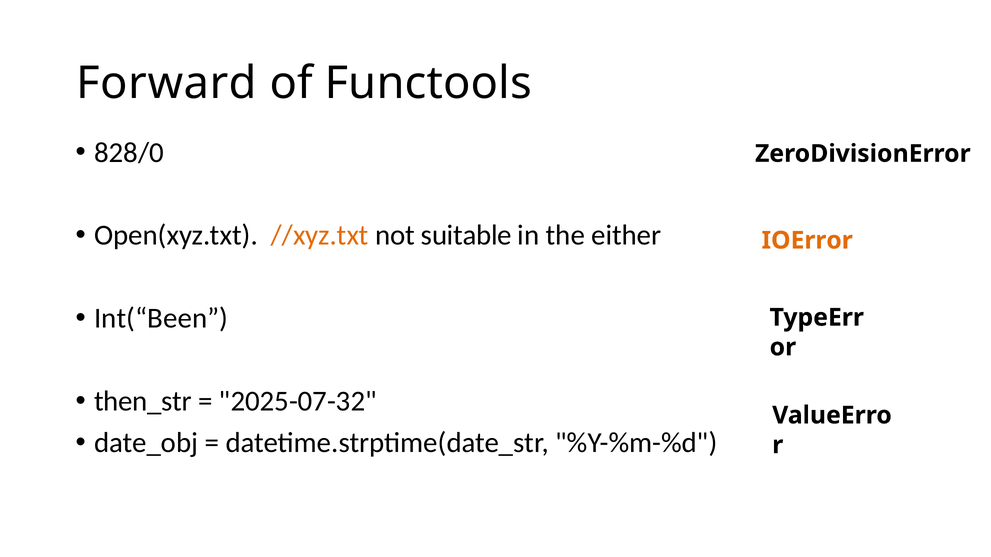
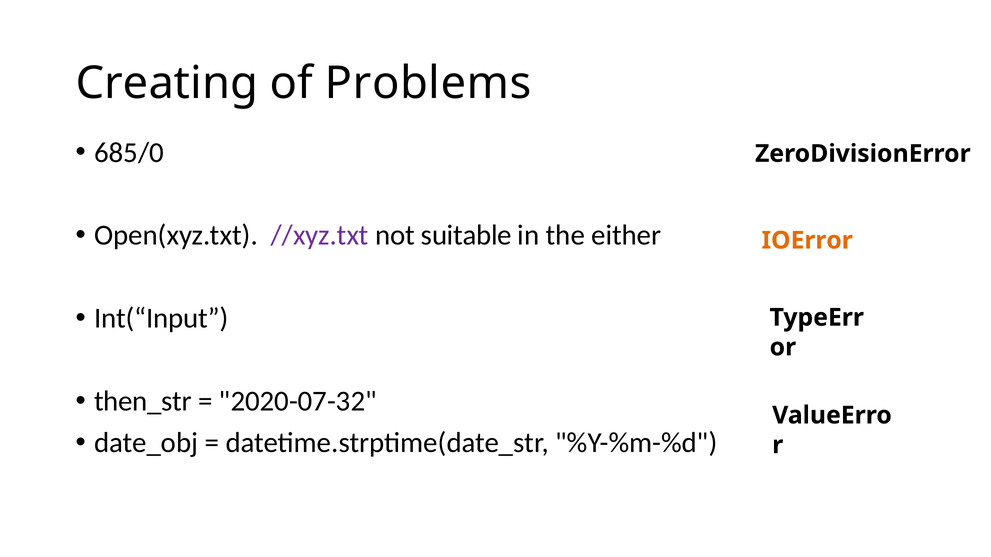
Forward: Forward -> Creating
Functools: Functools -> Problems
828/0: 828/0 -> 685/0
//xyz.txt colour: orange -> purple
Int(“Been: Int(“Been -> Int(“Input
2025-07-32: 2025-07-32 -> 2020-07-32
